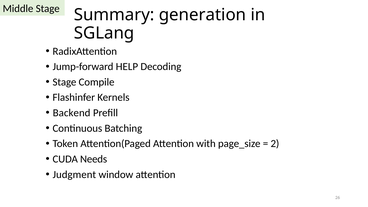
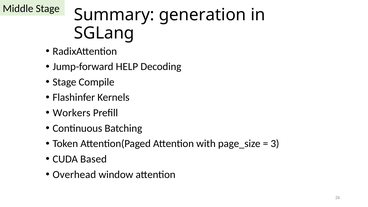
Backend: Backend -> Workers
2: 2 -> 3
Needs: Needs -> Based
Judgment: Judgment -> Overhead
